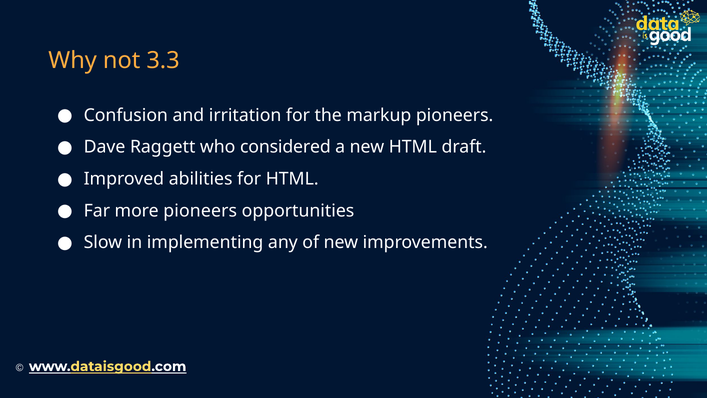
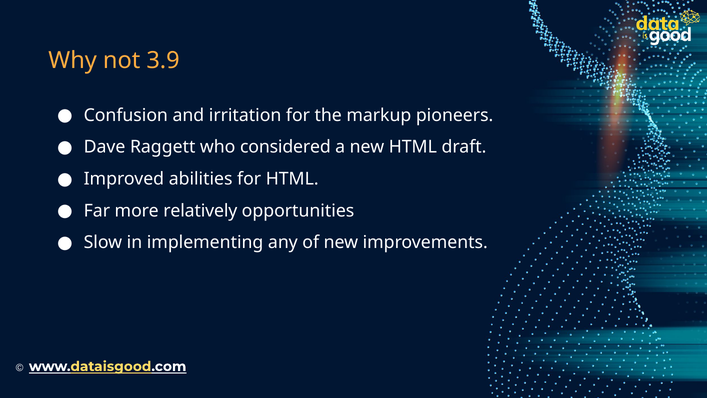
3.3: 3.3 -> 3.9
more pioneers: pioneers -> relatively
